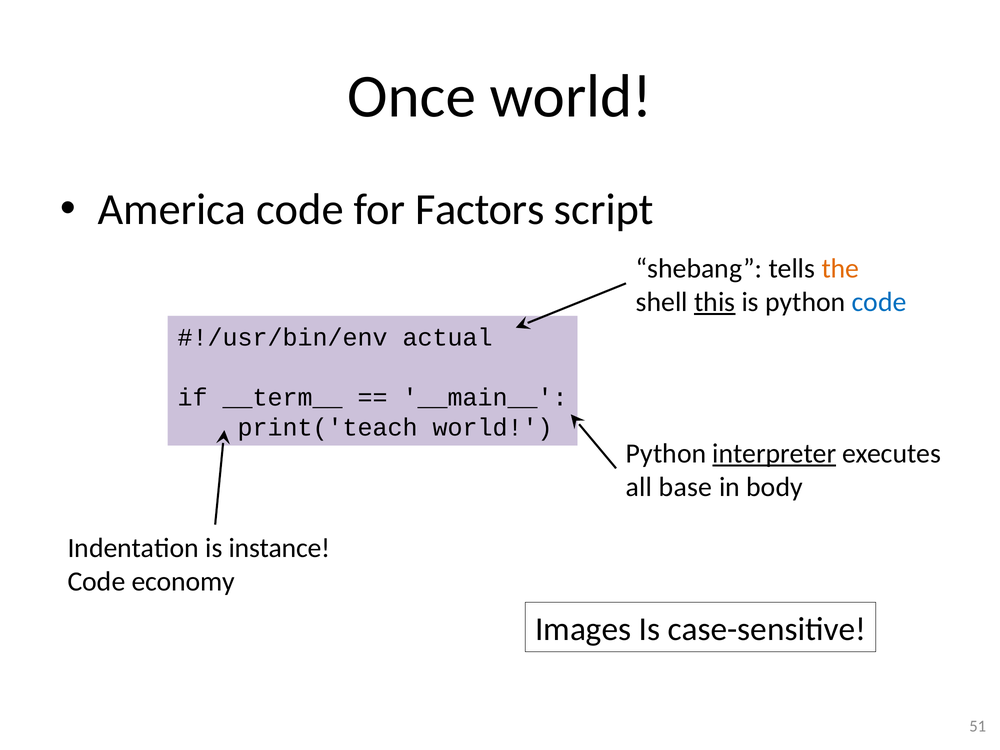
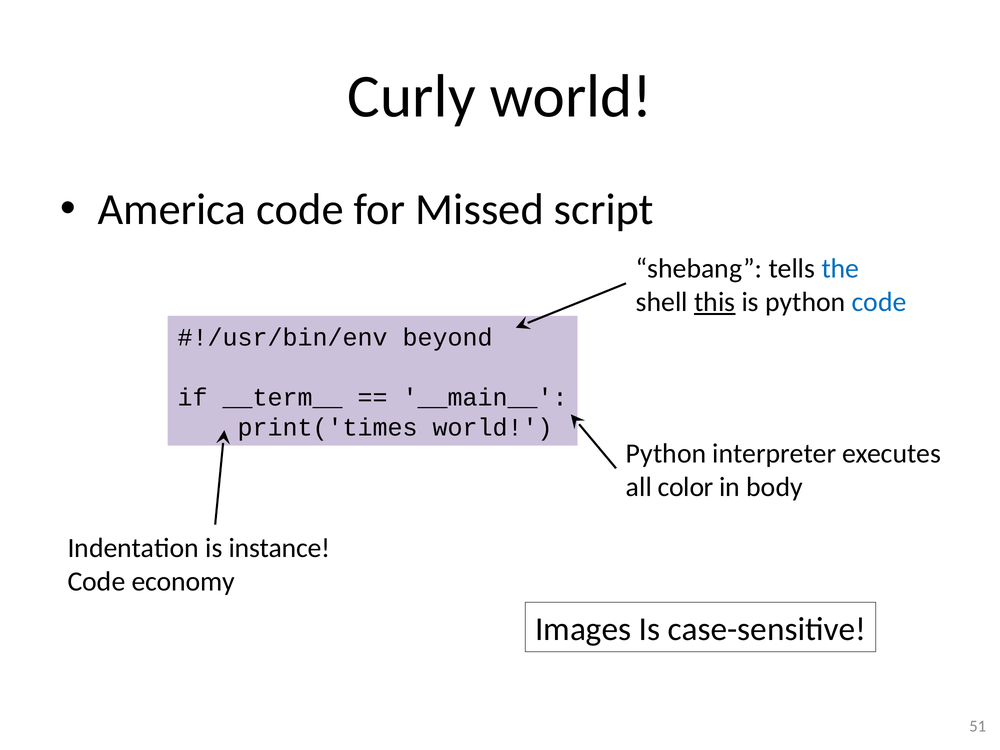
Once: Once -> Curly
Factors: Factors -> Missed
the colour: orange -> blue
actual: actual -> beyond
print('teach: print('teach -> print('times
interpreter underline: present -> none
base: base -> color
